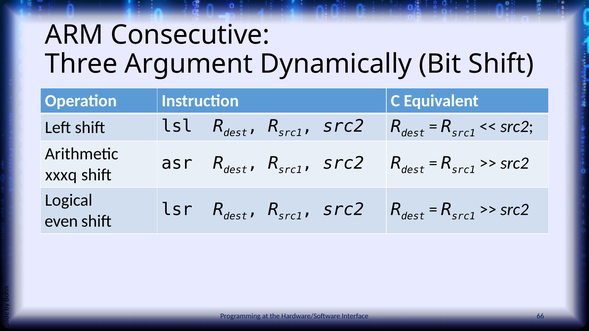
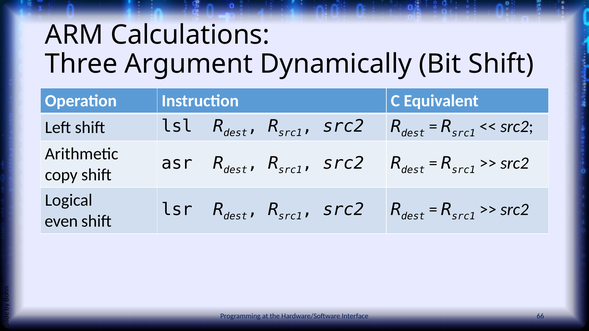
Consecutive: Consecutive -> Calculations
xxxq: xxxq -> copy
